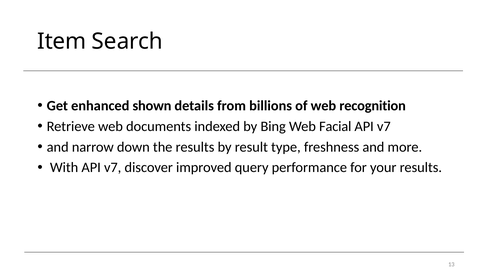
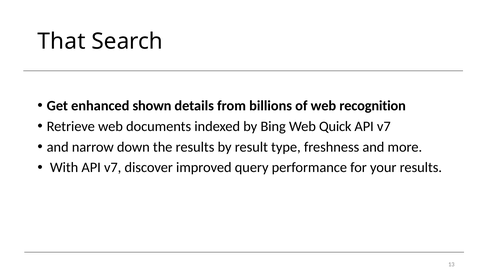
Item: Item -> That
Facial: Facial -> Quick
